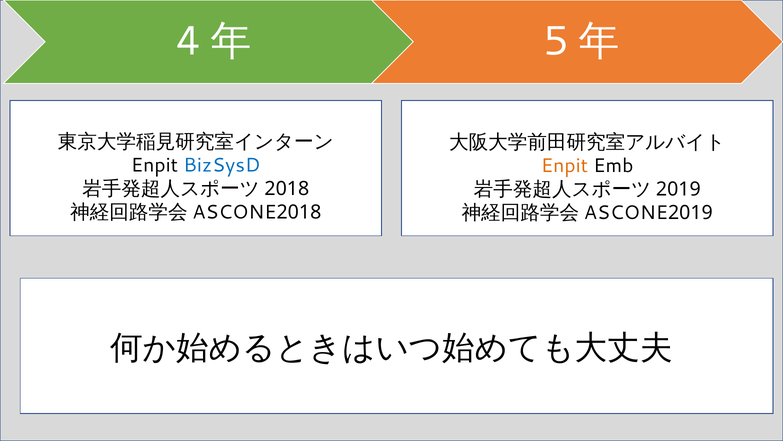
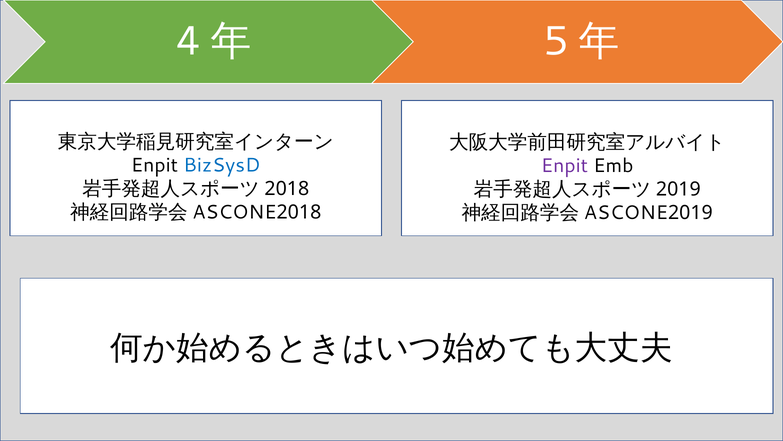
Enpit at (564, 165) colour: orange -> purple
